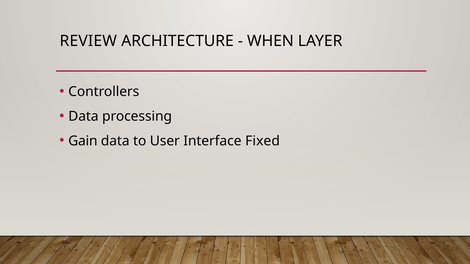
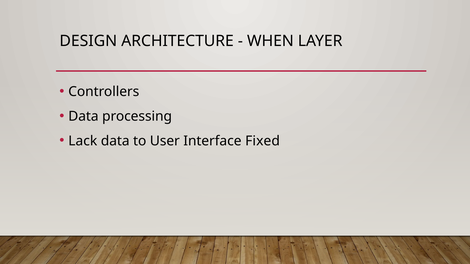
REVIEW: REVIEW -> DESIGN
Gain: Gain -> Lack
